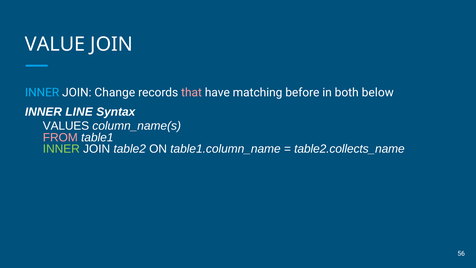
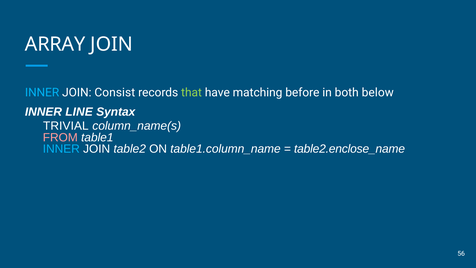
VALUE: VALUE -> ARRAY
Change: Change -> Consist
that colour: pink -> light green
VALUES: VALUES -> TRIVIAL
INNER at (61, 149) colour: light green -> light blue
table2.collects_name: table2.collects_name -> table2.enclose_name
